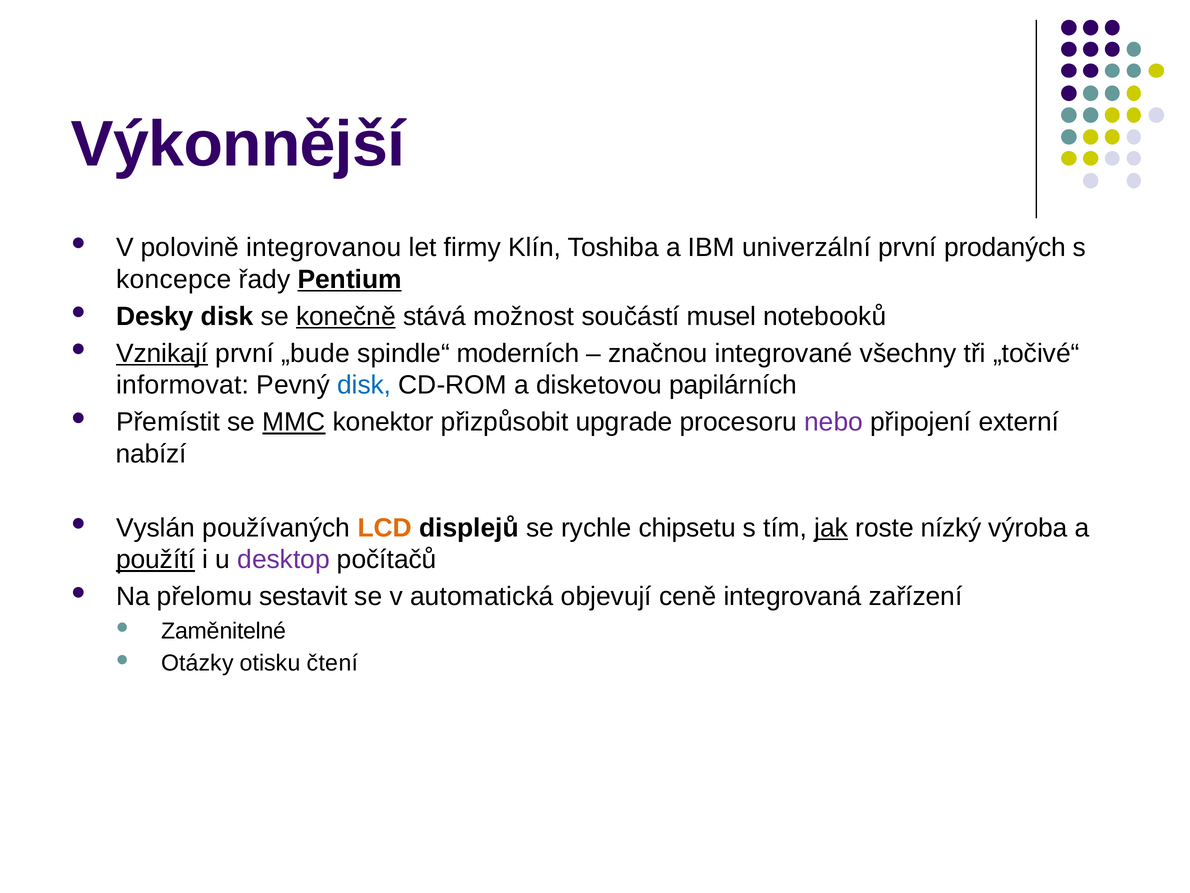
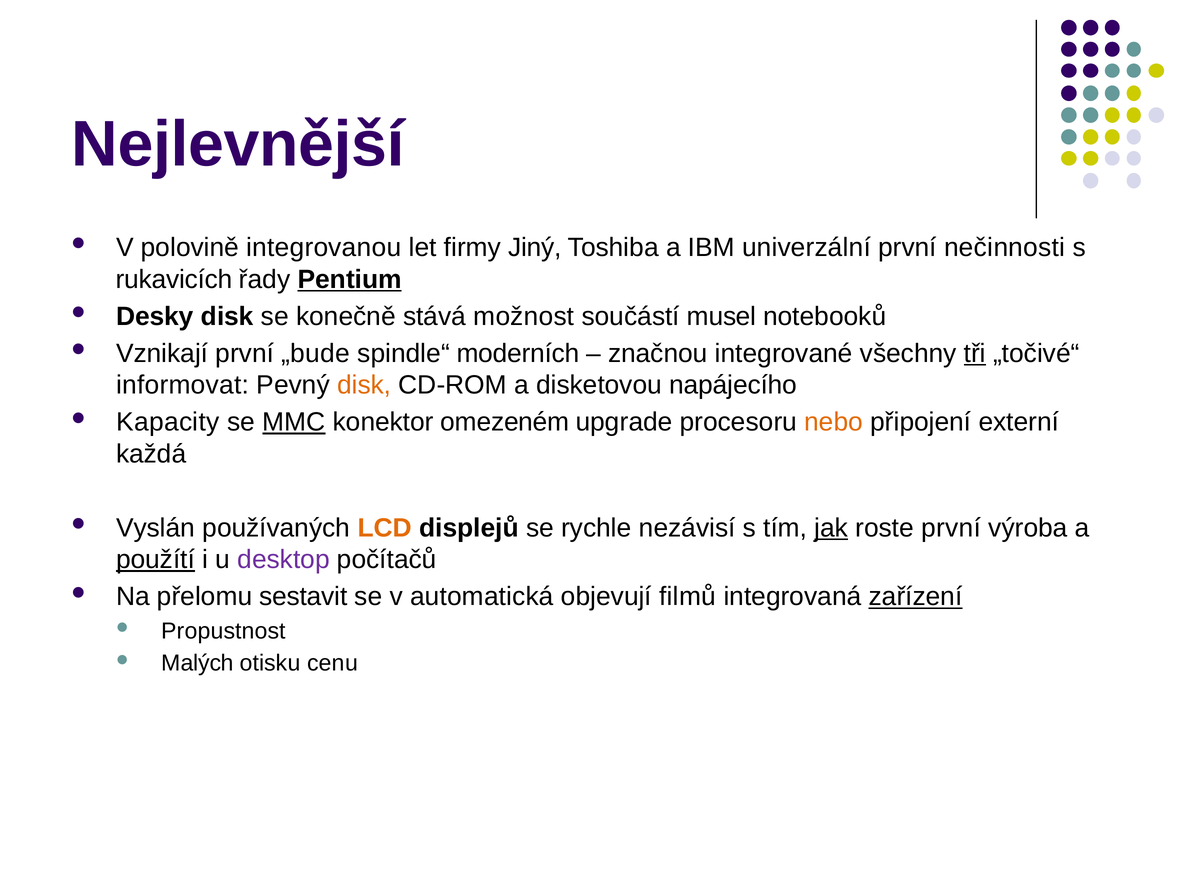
Výkonnější: Výkonnější -> Nejlevnější
Klín: Klín -> Jiný
prodaných: prodaných -> nečinnosti
koncepce: koncepce -> rukavicích
konečně underline: present -> none
Vznikají underline: present -> none
tři underline: none -> present
disk at (364, 385) colour: blue -> orange
papilárních: papilárních -> napájecího
Přemístit: Přemístit -> Kapacity
přizpůsobit: přizpůsobit -> omezeném
nebo colour: purple -> orange
nabízí: nabízí -> každá
chipsetu: chipsetu -> nezávisí
roste nízký: nízký -> první
ceně: ceně -> filmů
zařízení underline: none -> present
Zaměnitelné: Zaměnitelné -> Propustnost
Otázky: Otázky -> Malých
čtení: čtení -> cenu
